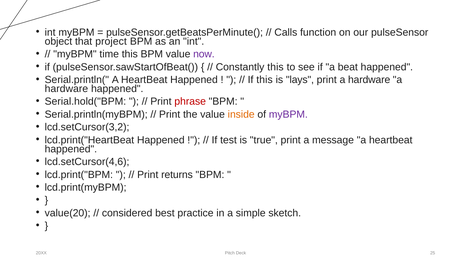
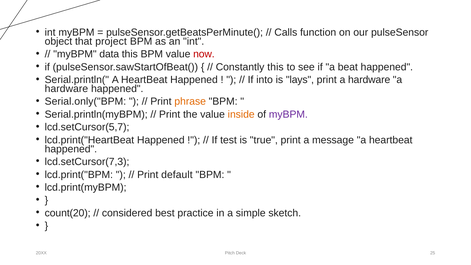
time: time -> data
now colour: purple -> red
If this: this -> into
Serial.hold("BPM: Serial.hold("BPM -> Serial.only("BPM
phrase colour: red -> orange
lcd.setCursor(3,2: lcd.setCursor(3,2 -> lcd.setCursor(5,7
lcd.setCursor(4,6: lcd.setCursor(4,6 -> lcd.setCursor(7,3
returns: returns -> default
value(20: value(20 -> count(20
